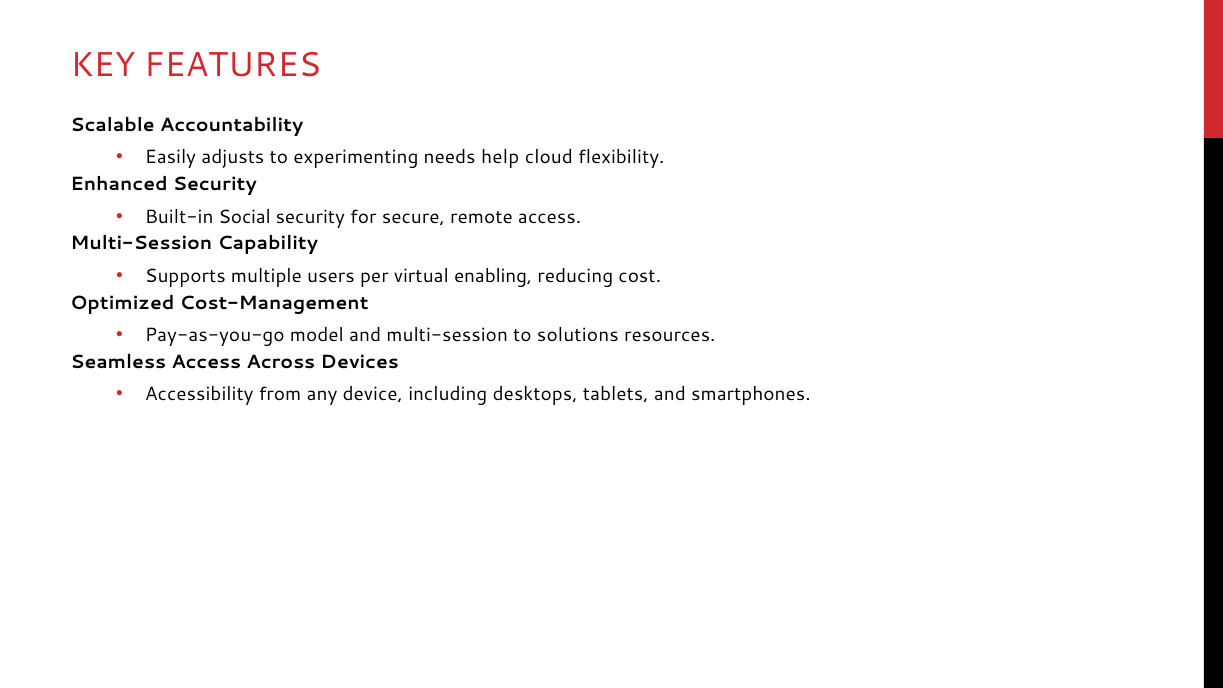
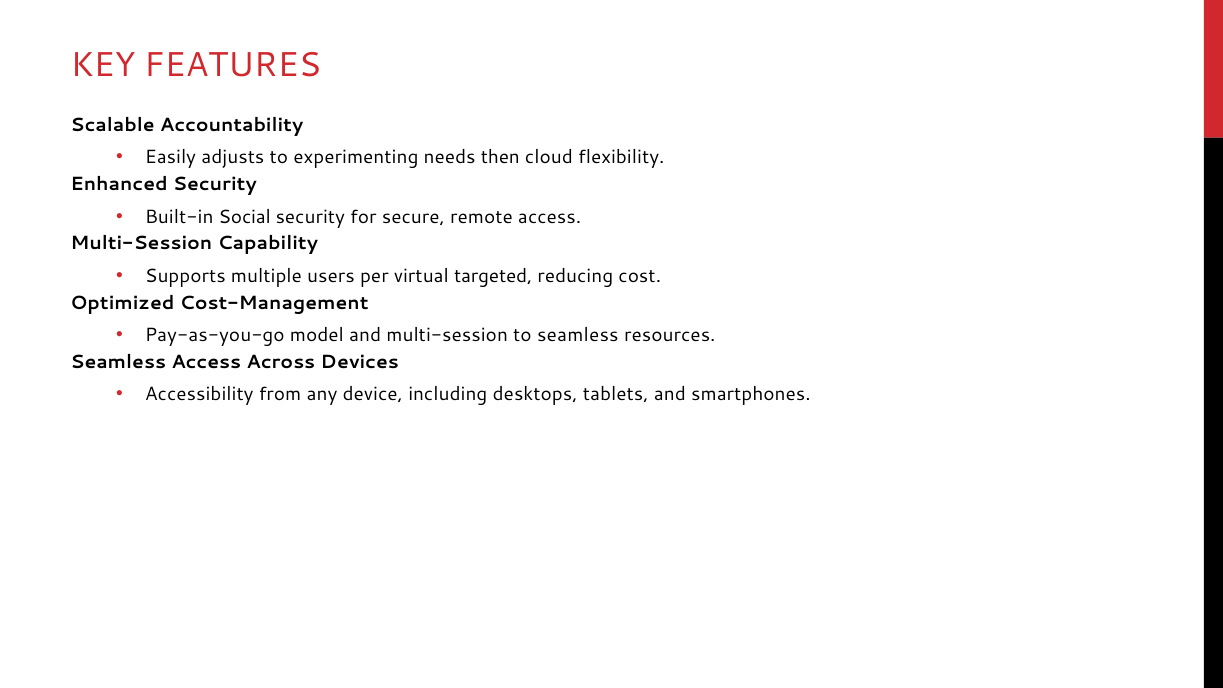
help: help -> then
enabling: enabling -> targeted
to solutions: solutions -> seamless
